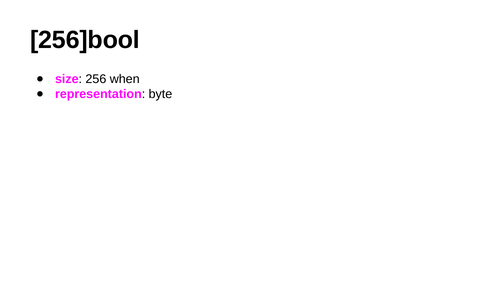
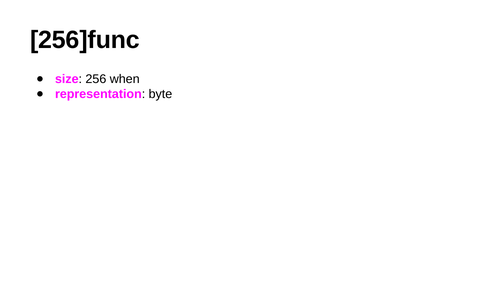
256]bool: 256]bool -> 256]func
